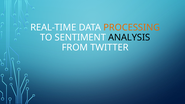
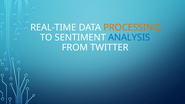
ANALYSIS colour: black -> blue
